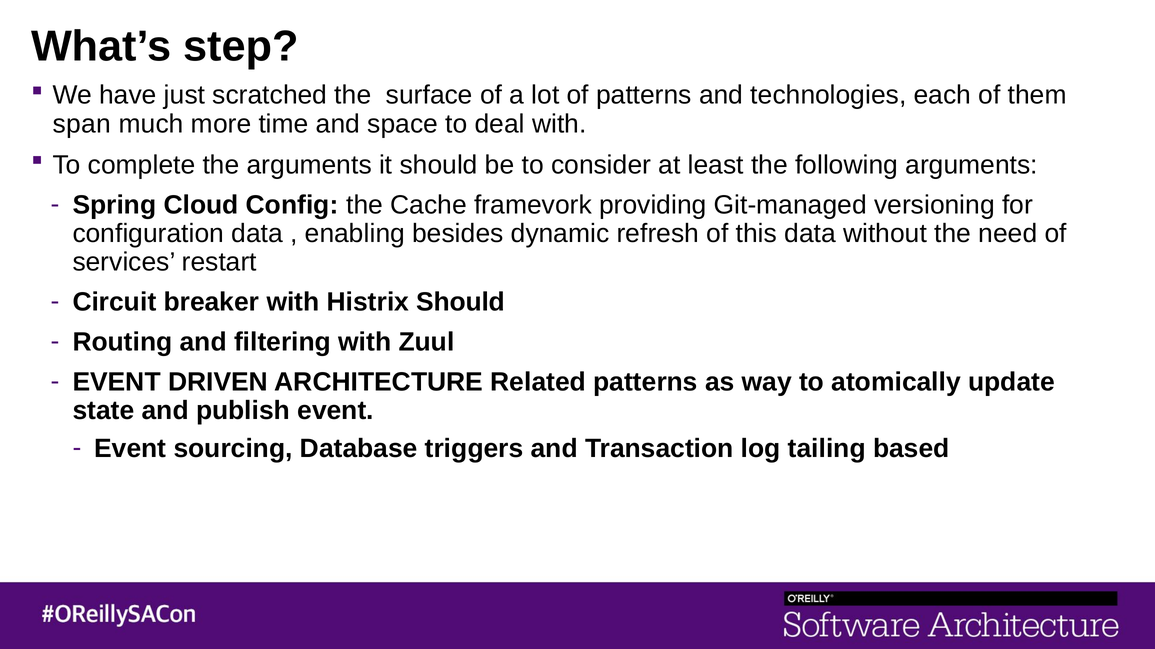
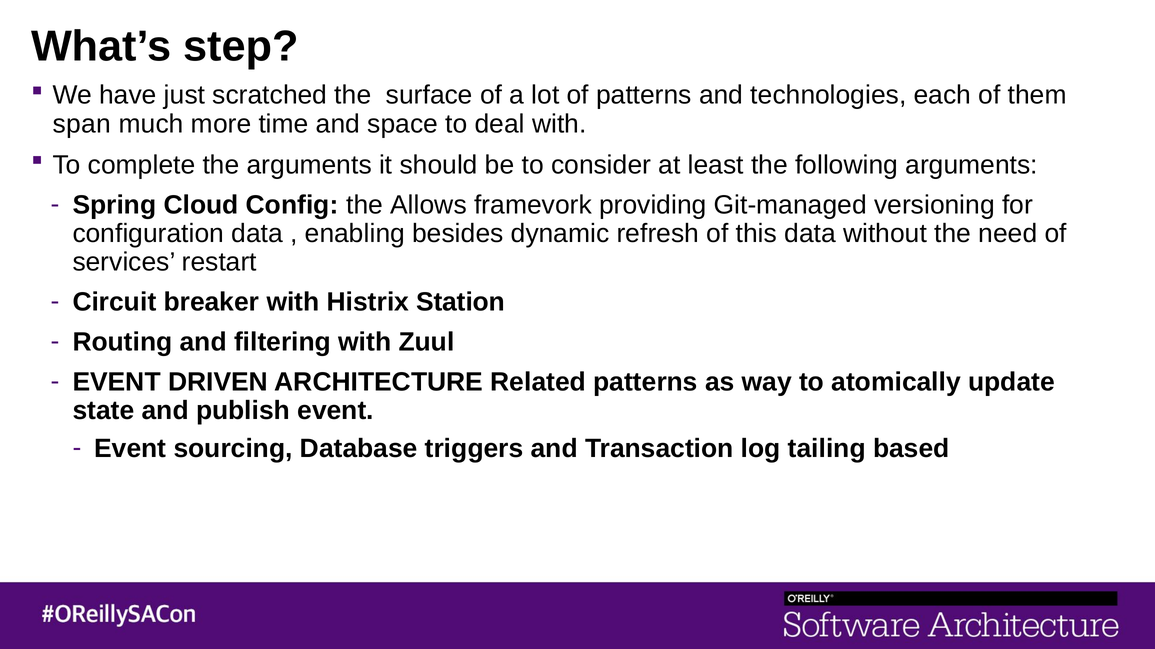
Cache: Cache -> Allows
Histrix Should: Should -> Station
